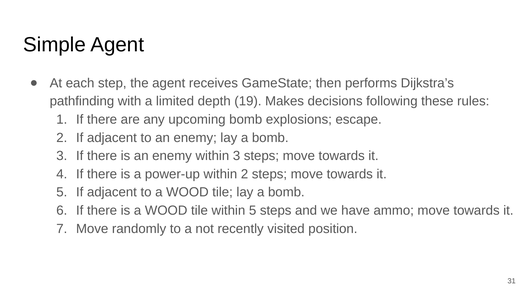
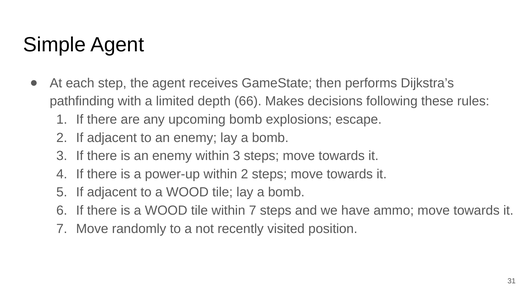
19: 19 -> 66
within 5: 5 -> 7
